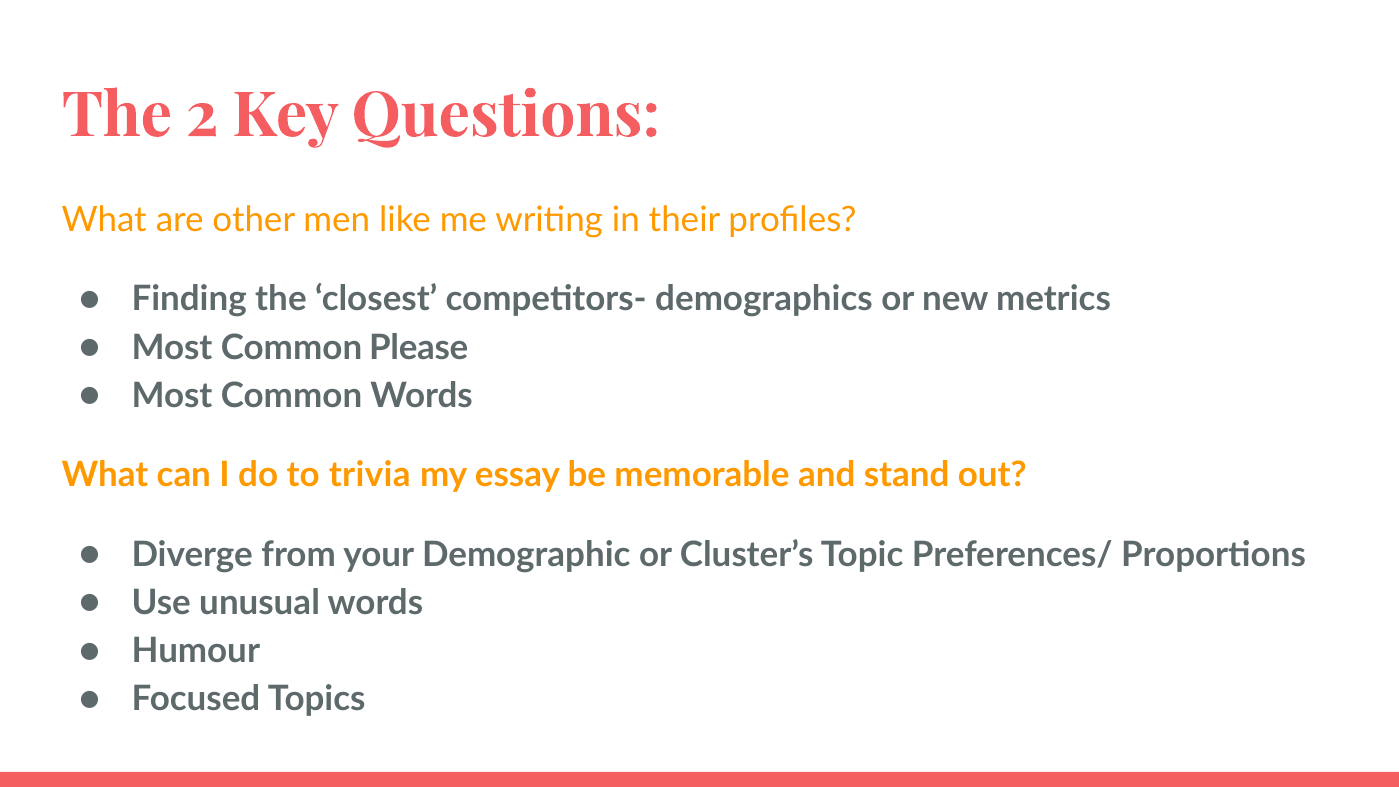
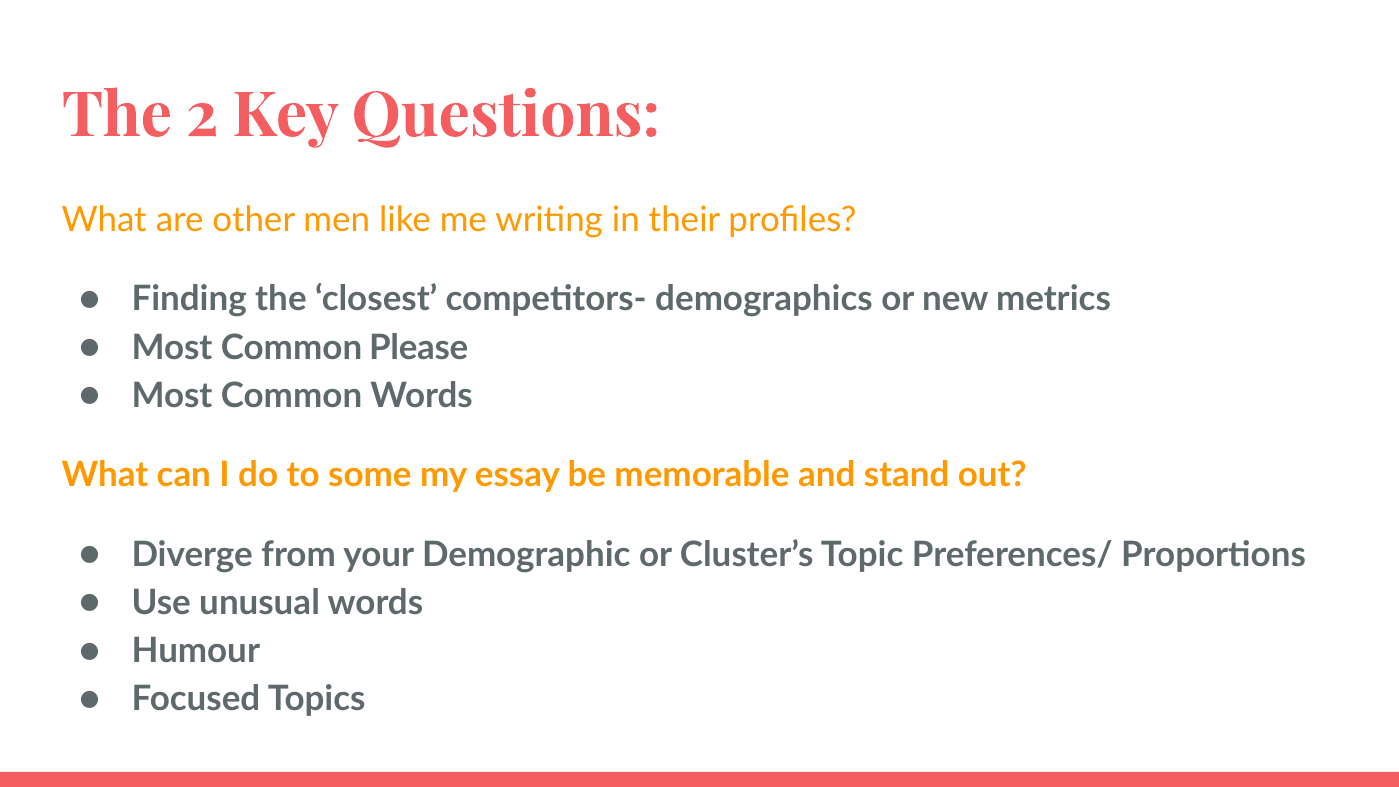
trivia: trivia -> some
